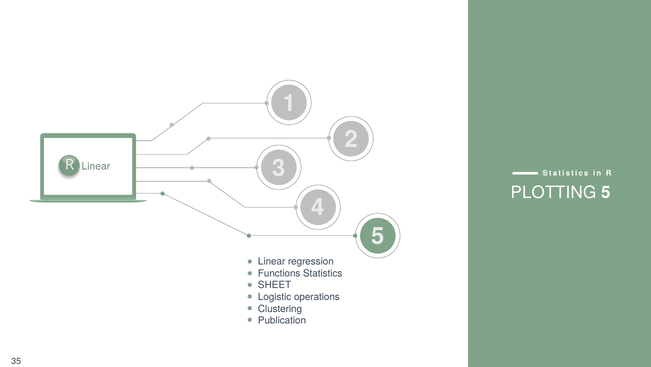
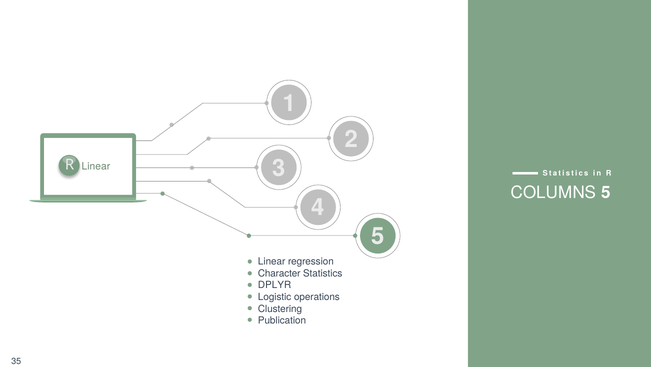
PLOTTING: PLOTTING -> COLUMNS
Functions: Functions -> Character
SHEET: SHEET -> DPLYR
